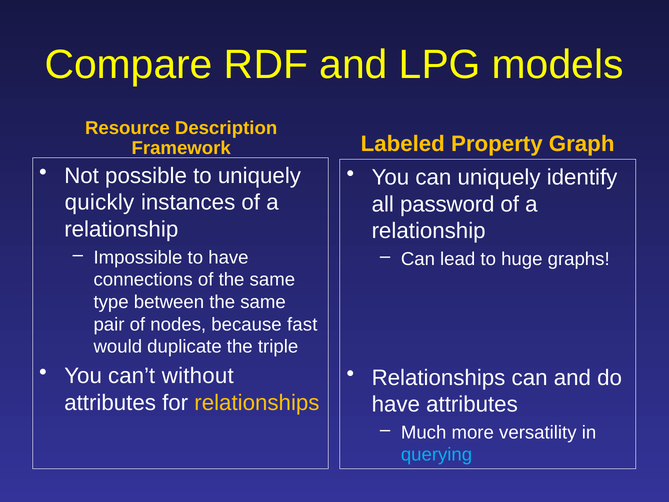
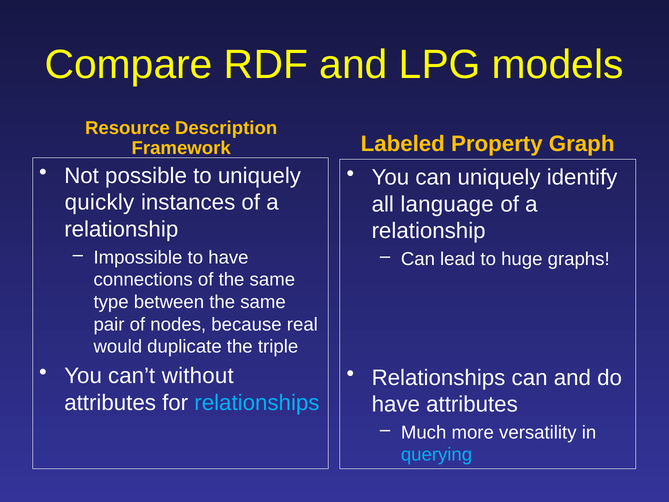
password: password -> language
fast: fast -> real
relationships at (257, 403) colour: yellow -> light blue
